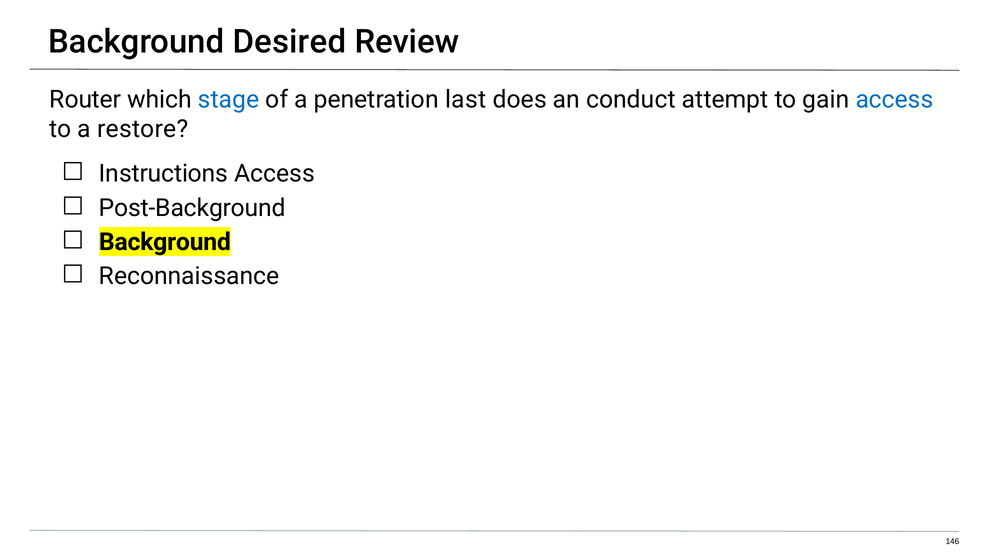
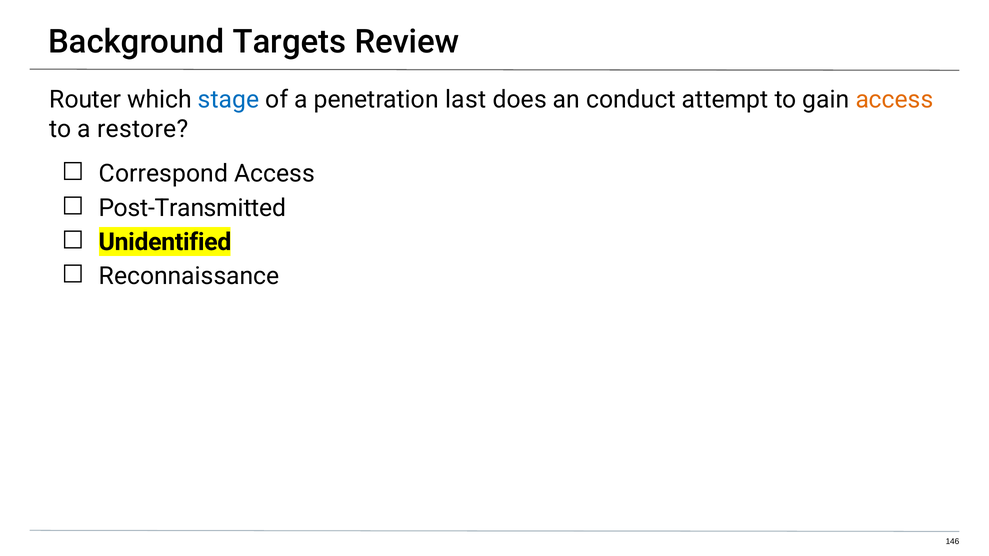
Desired: Desired -> Targets
access at (894, 100) colour: blue -> orange
Instructions: Instructions -> Correspond
Post-Background: Post-Background -> Post-Transmitted
Background at (165, 242): Background -> Unidentified
